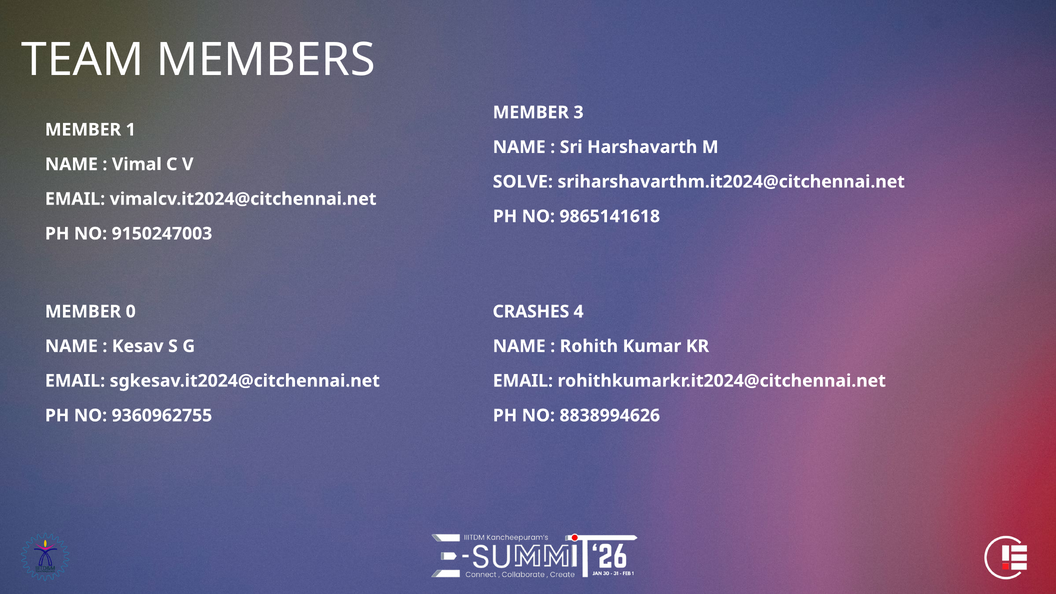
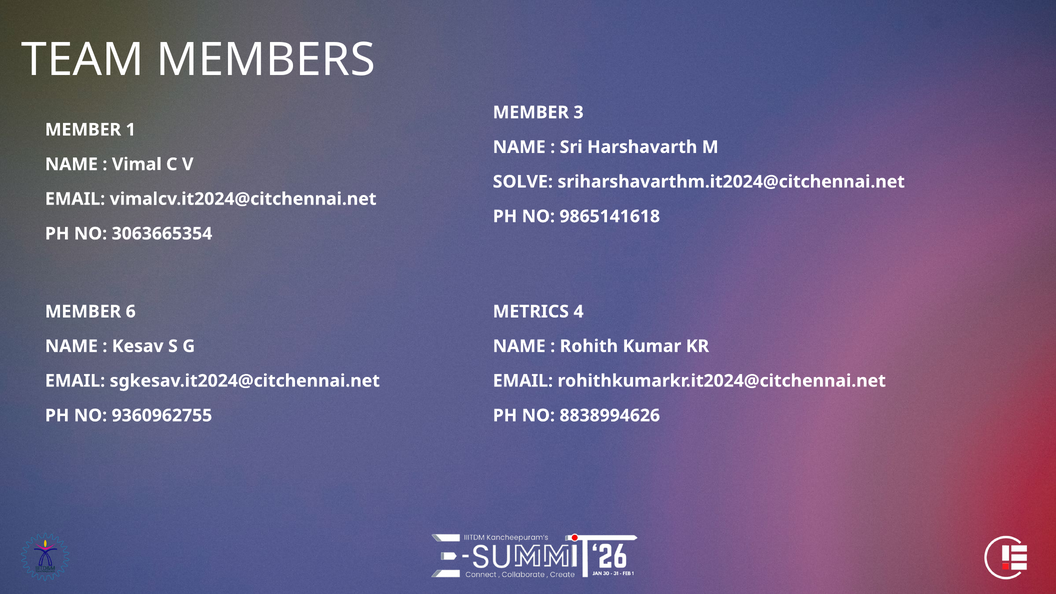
9150247003: 9150247003 -> 3063665354
0: 0 -> 6
CRASHES: CRASHES -> METRICS
